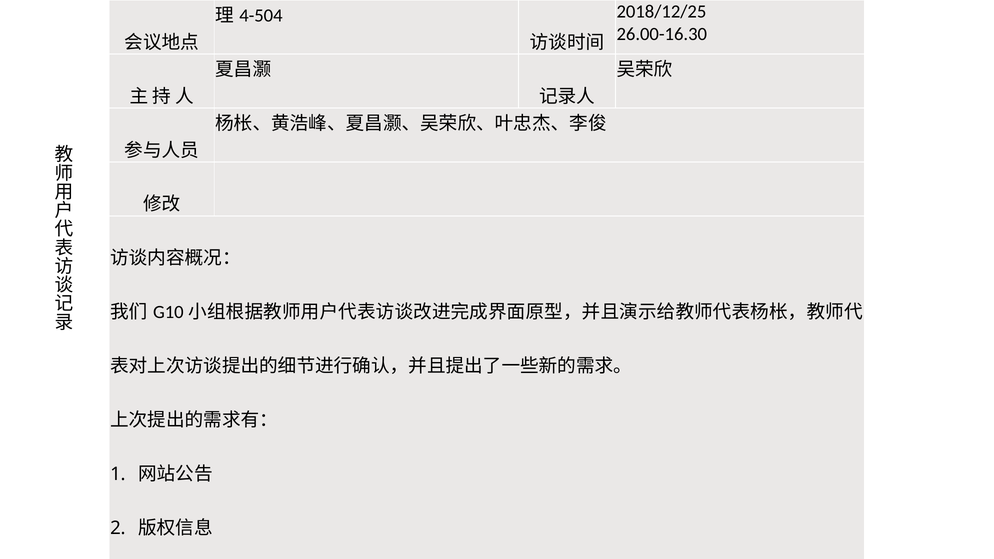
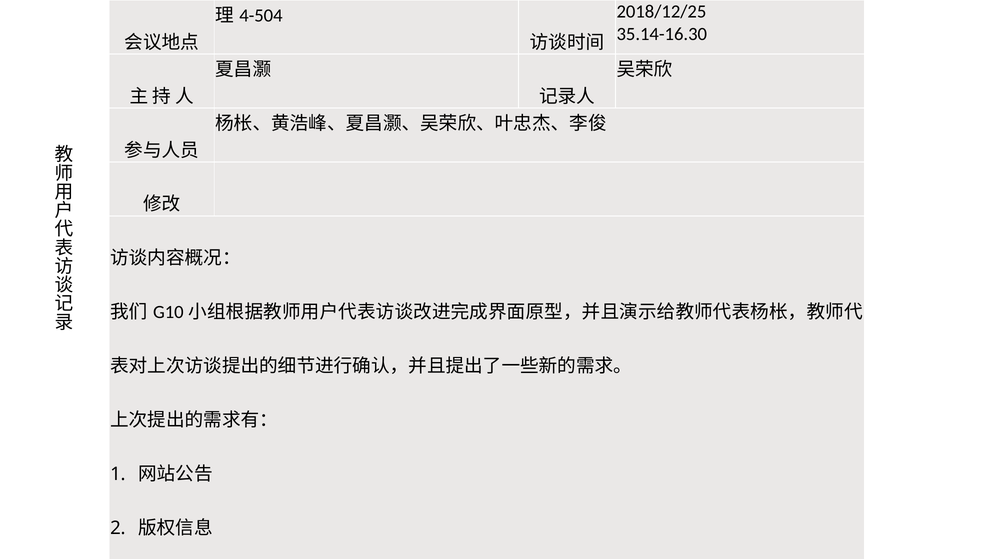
26.00-16.30: 26.00-16.30 -> 35.14-16.30
